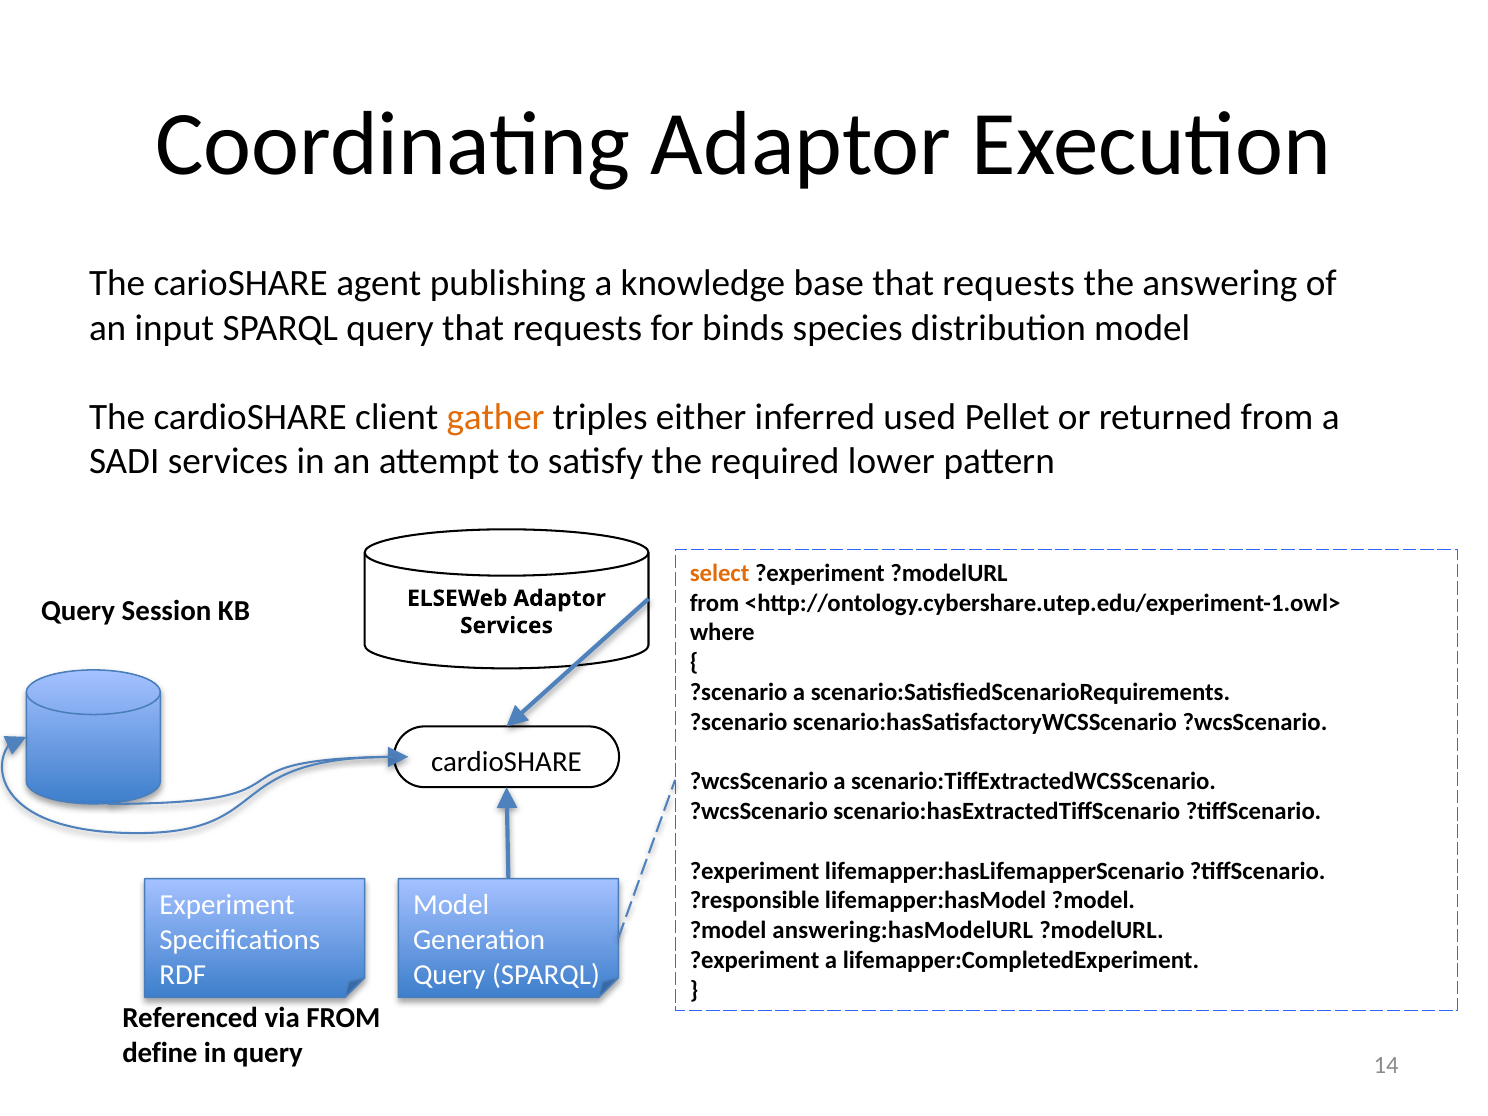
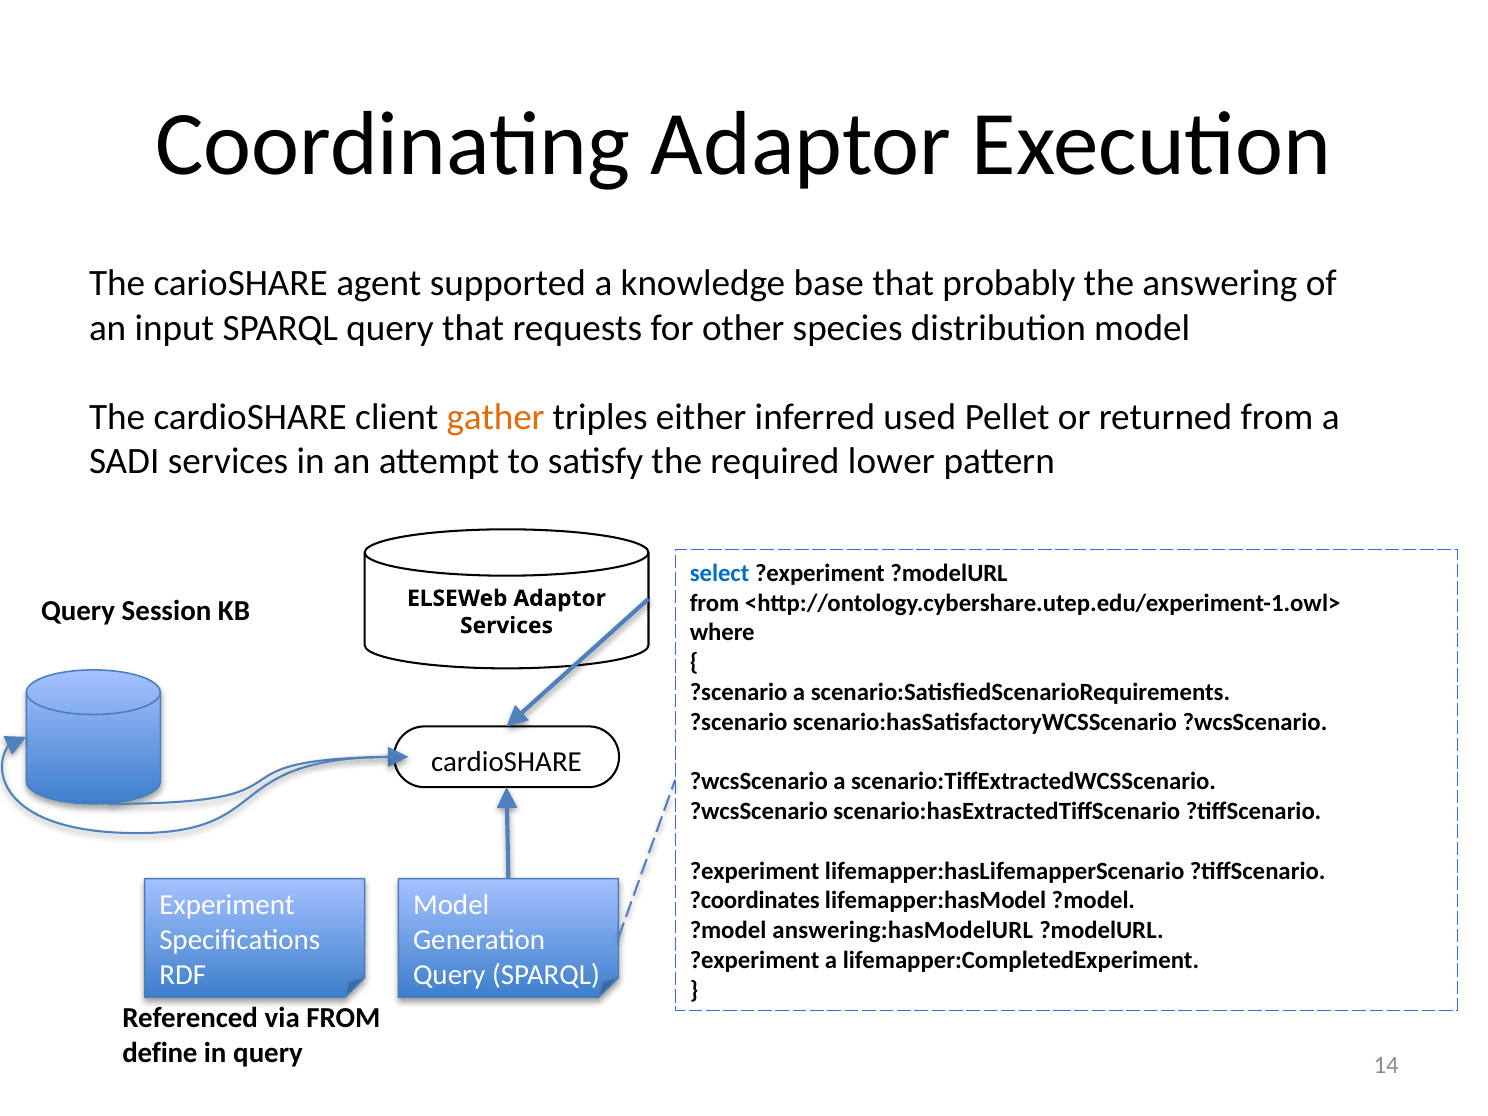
publishing: publishing -> supported
base that requests: requests -> probably
binds: binds -> other
select colour: orange -> blue
?responsible: ?responsible -> ?coordinates
